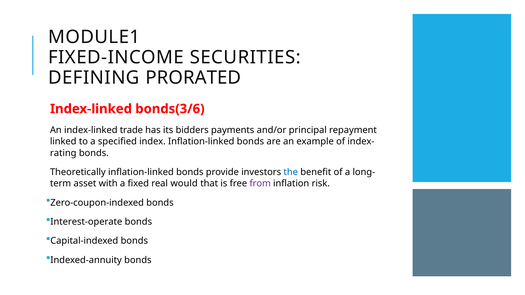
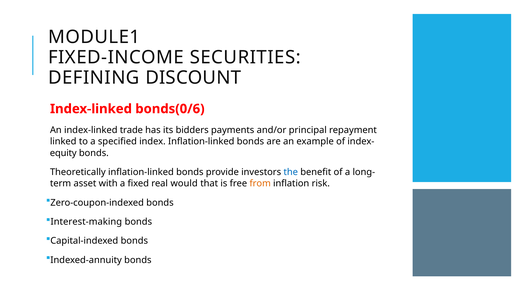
PRORATED: PRORATED -> DISCOUNT
bonds(3/6: bonds(3/6 -> bonds(0/6
rating: rating -> equity
from colour: purple -> orange
Interest-operate: Interest-operate -> Interest-making
